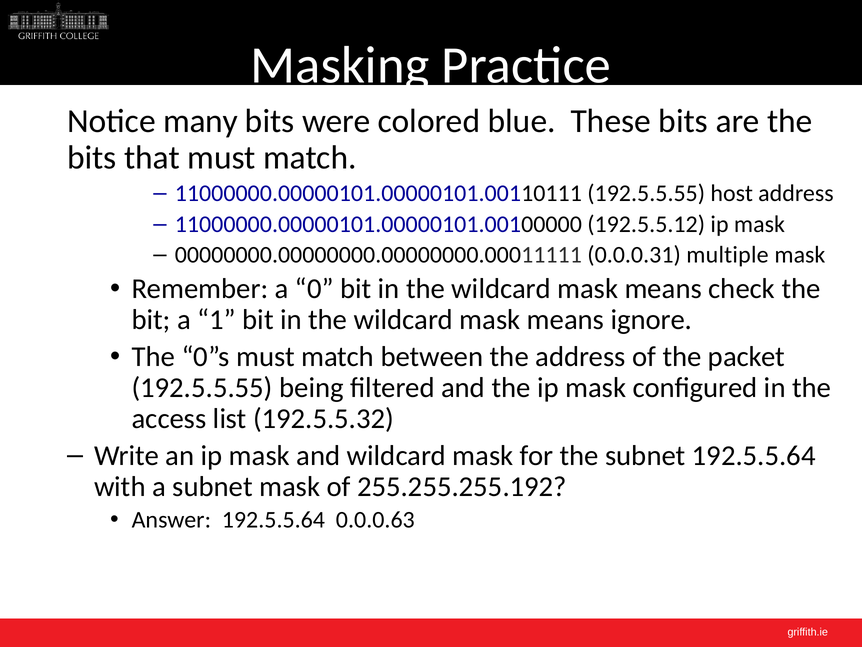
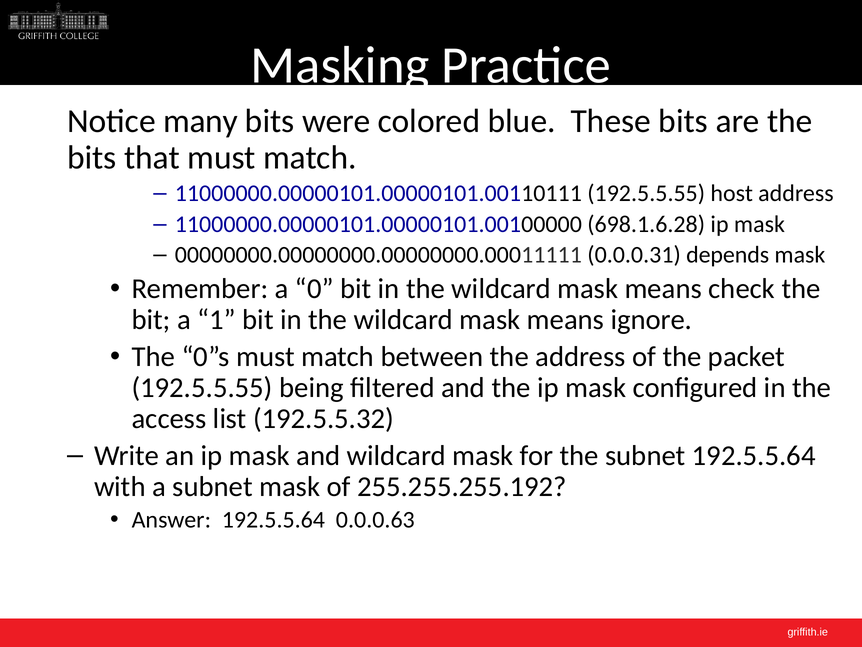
192.5.5.12: 192.5.5.12 -> 698.1.6.28
multiple: multiple -> depends
